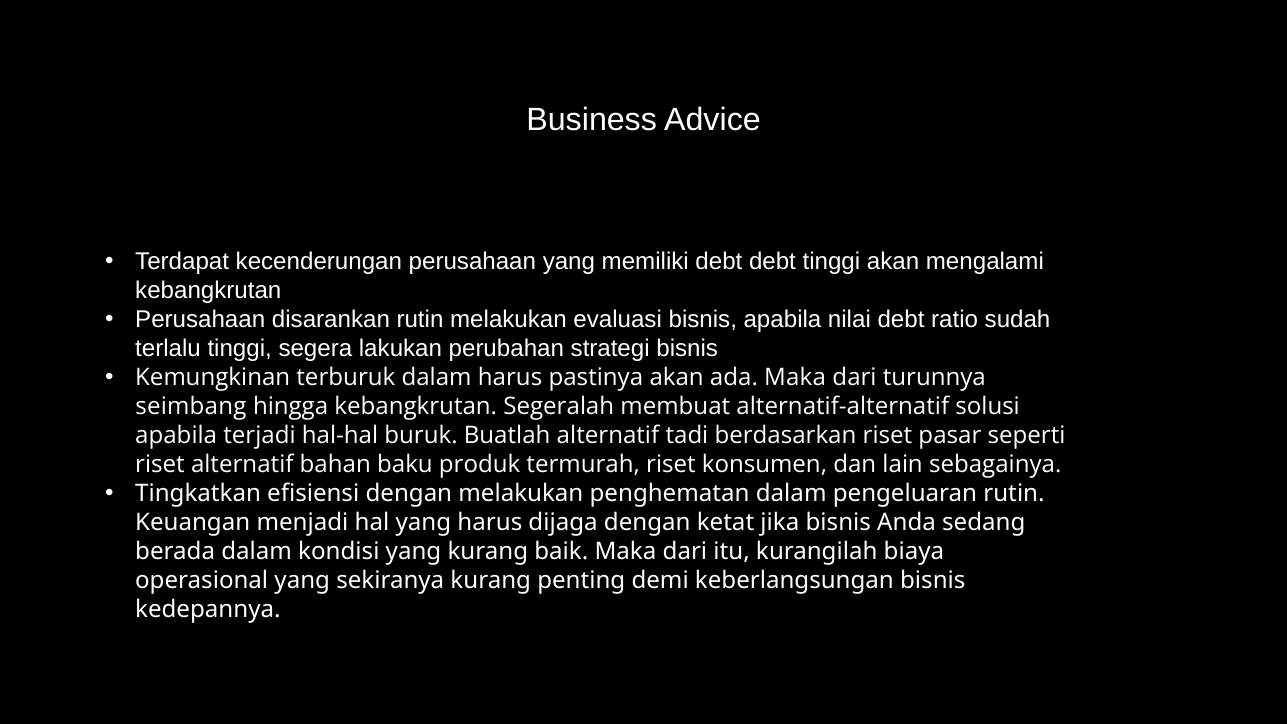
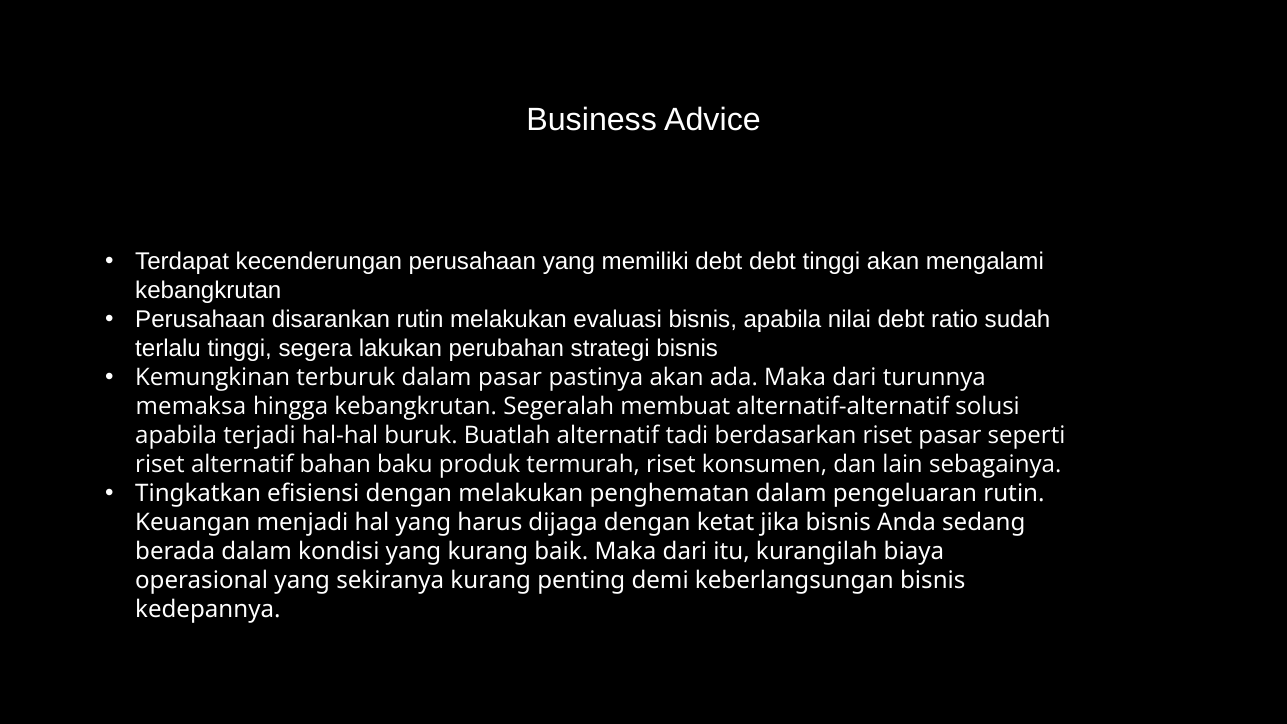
dalam harus: harus -> pasar
seimbang: seimbang -> memaksa
